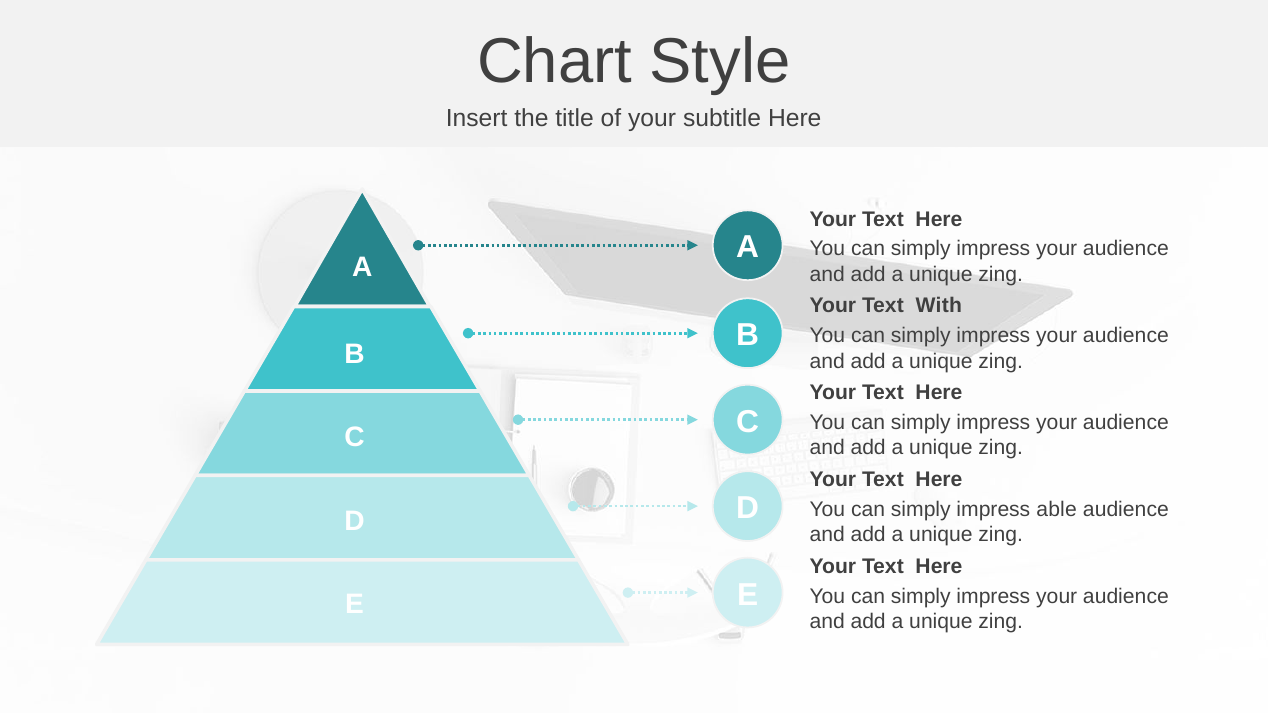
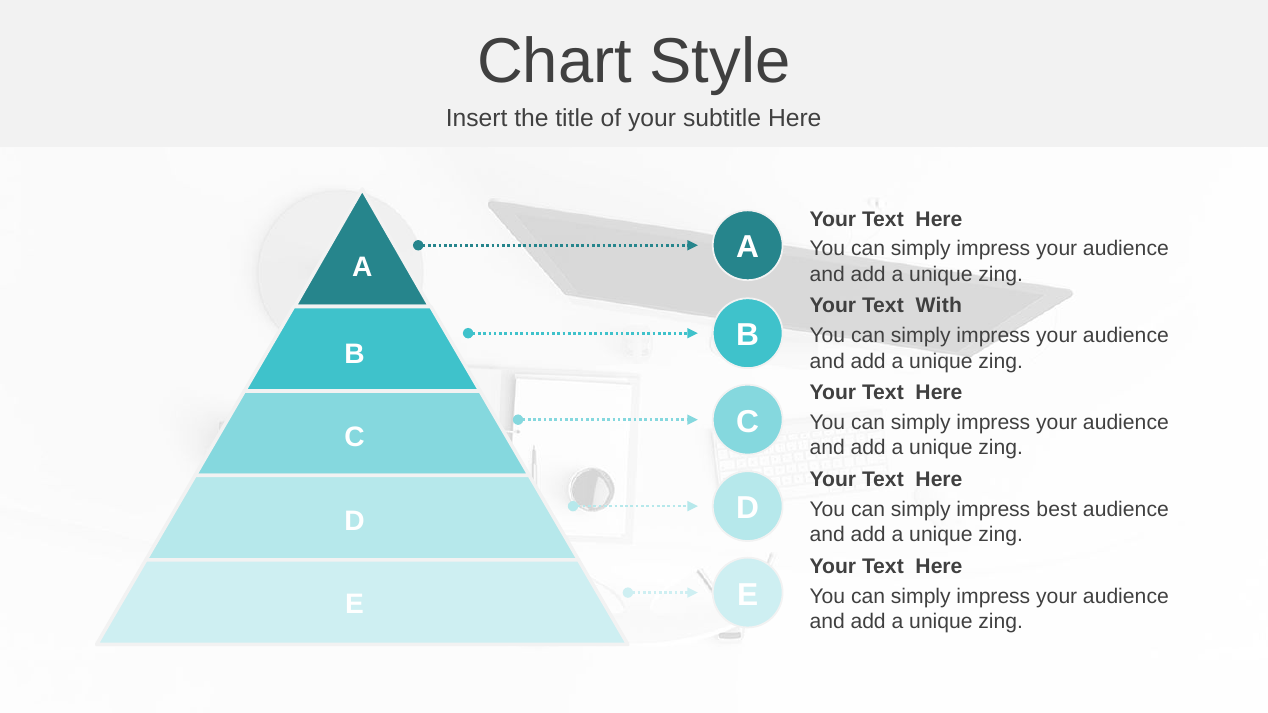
able: able -> best
